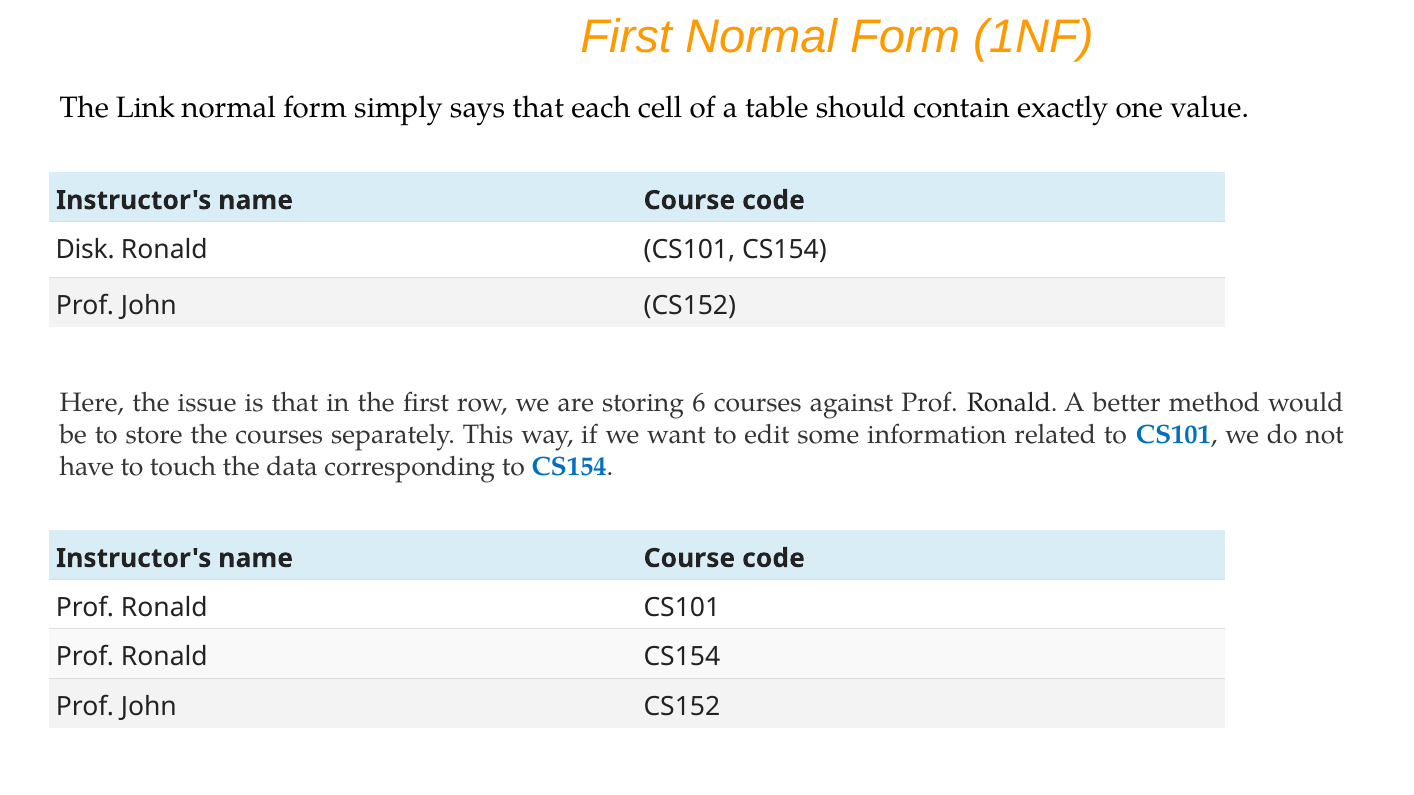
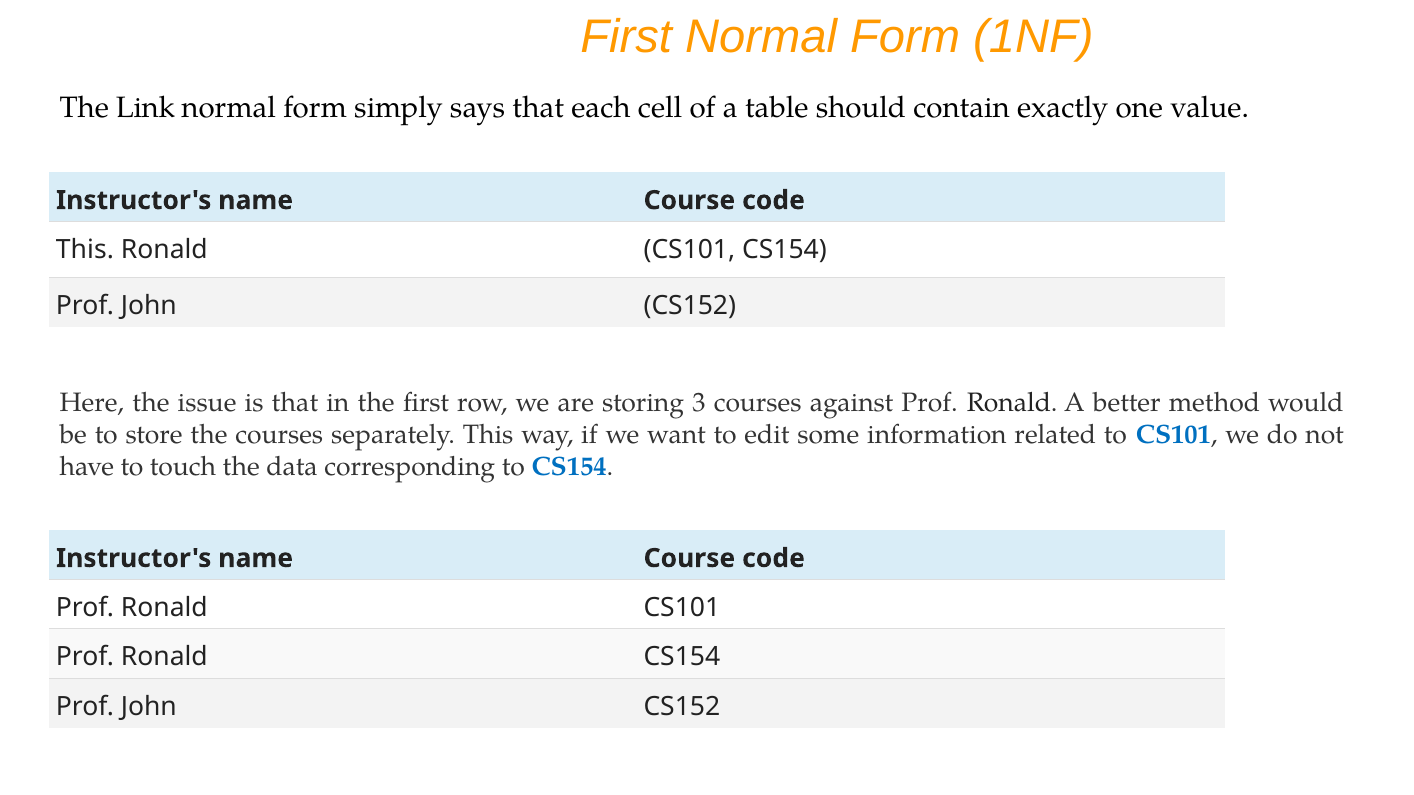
Disk at (85, 250): Disk -> This
6: 6 -> 3
